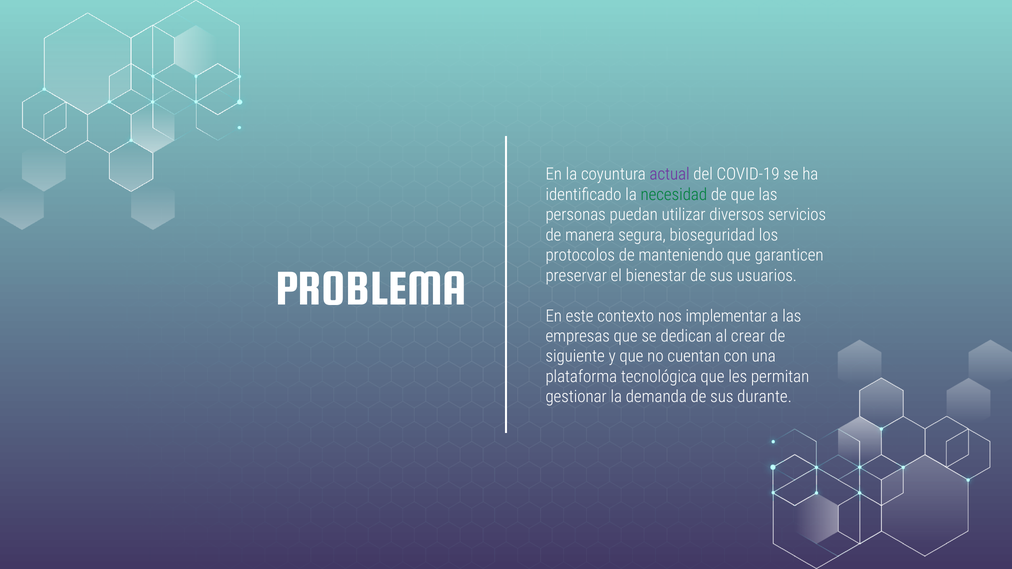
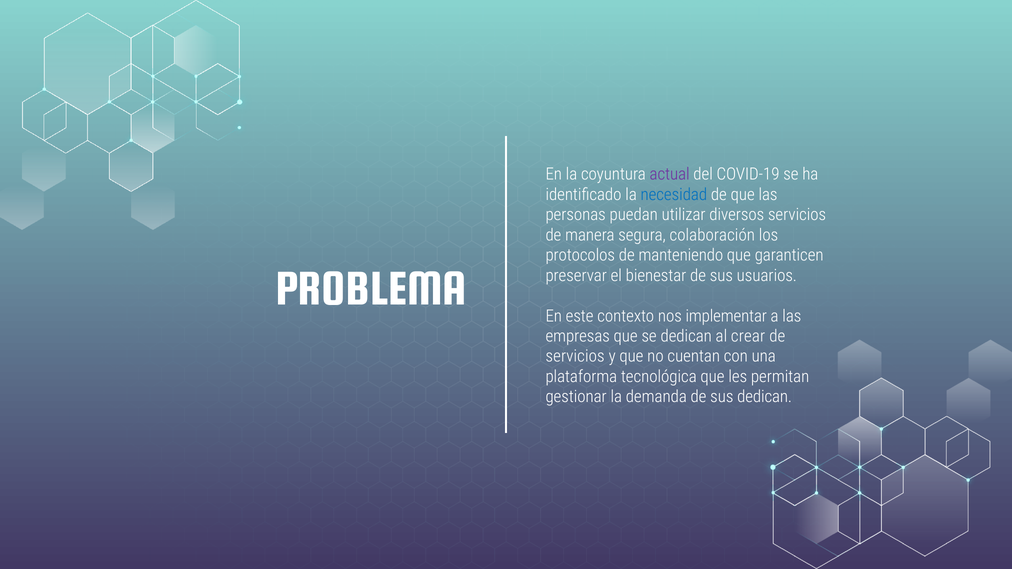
necesidad colour: green -> blue
bioseguridad: bioseguridad -> colaboración
siguiente at (575, 357): siguiente -> servicios
sus durante: durante -> dedican
